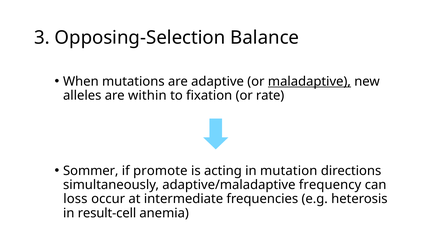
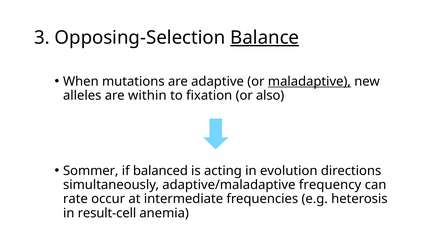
Balance underline: none -> present
rate: rate -> also
promote: promote -> balanced
mutation: mutation -> evolution
loss: loss -> rate
